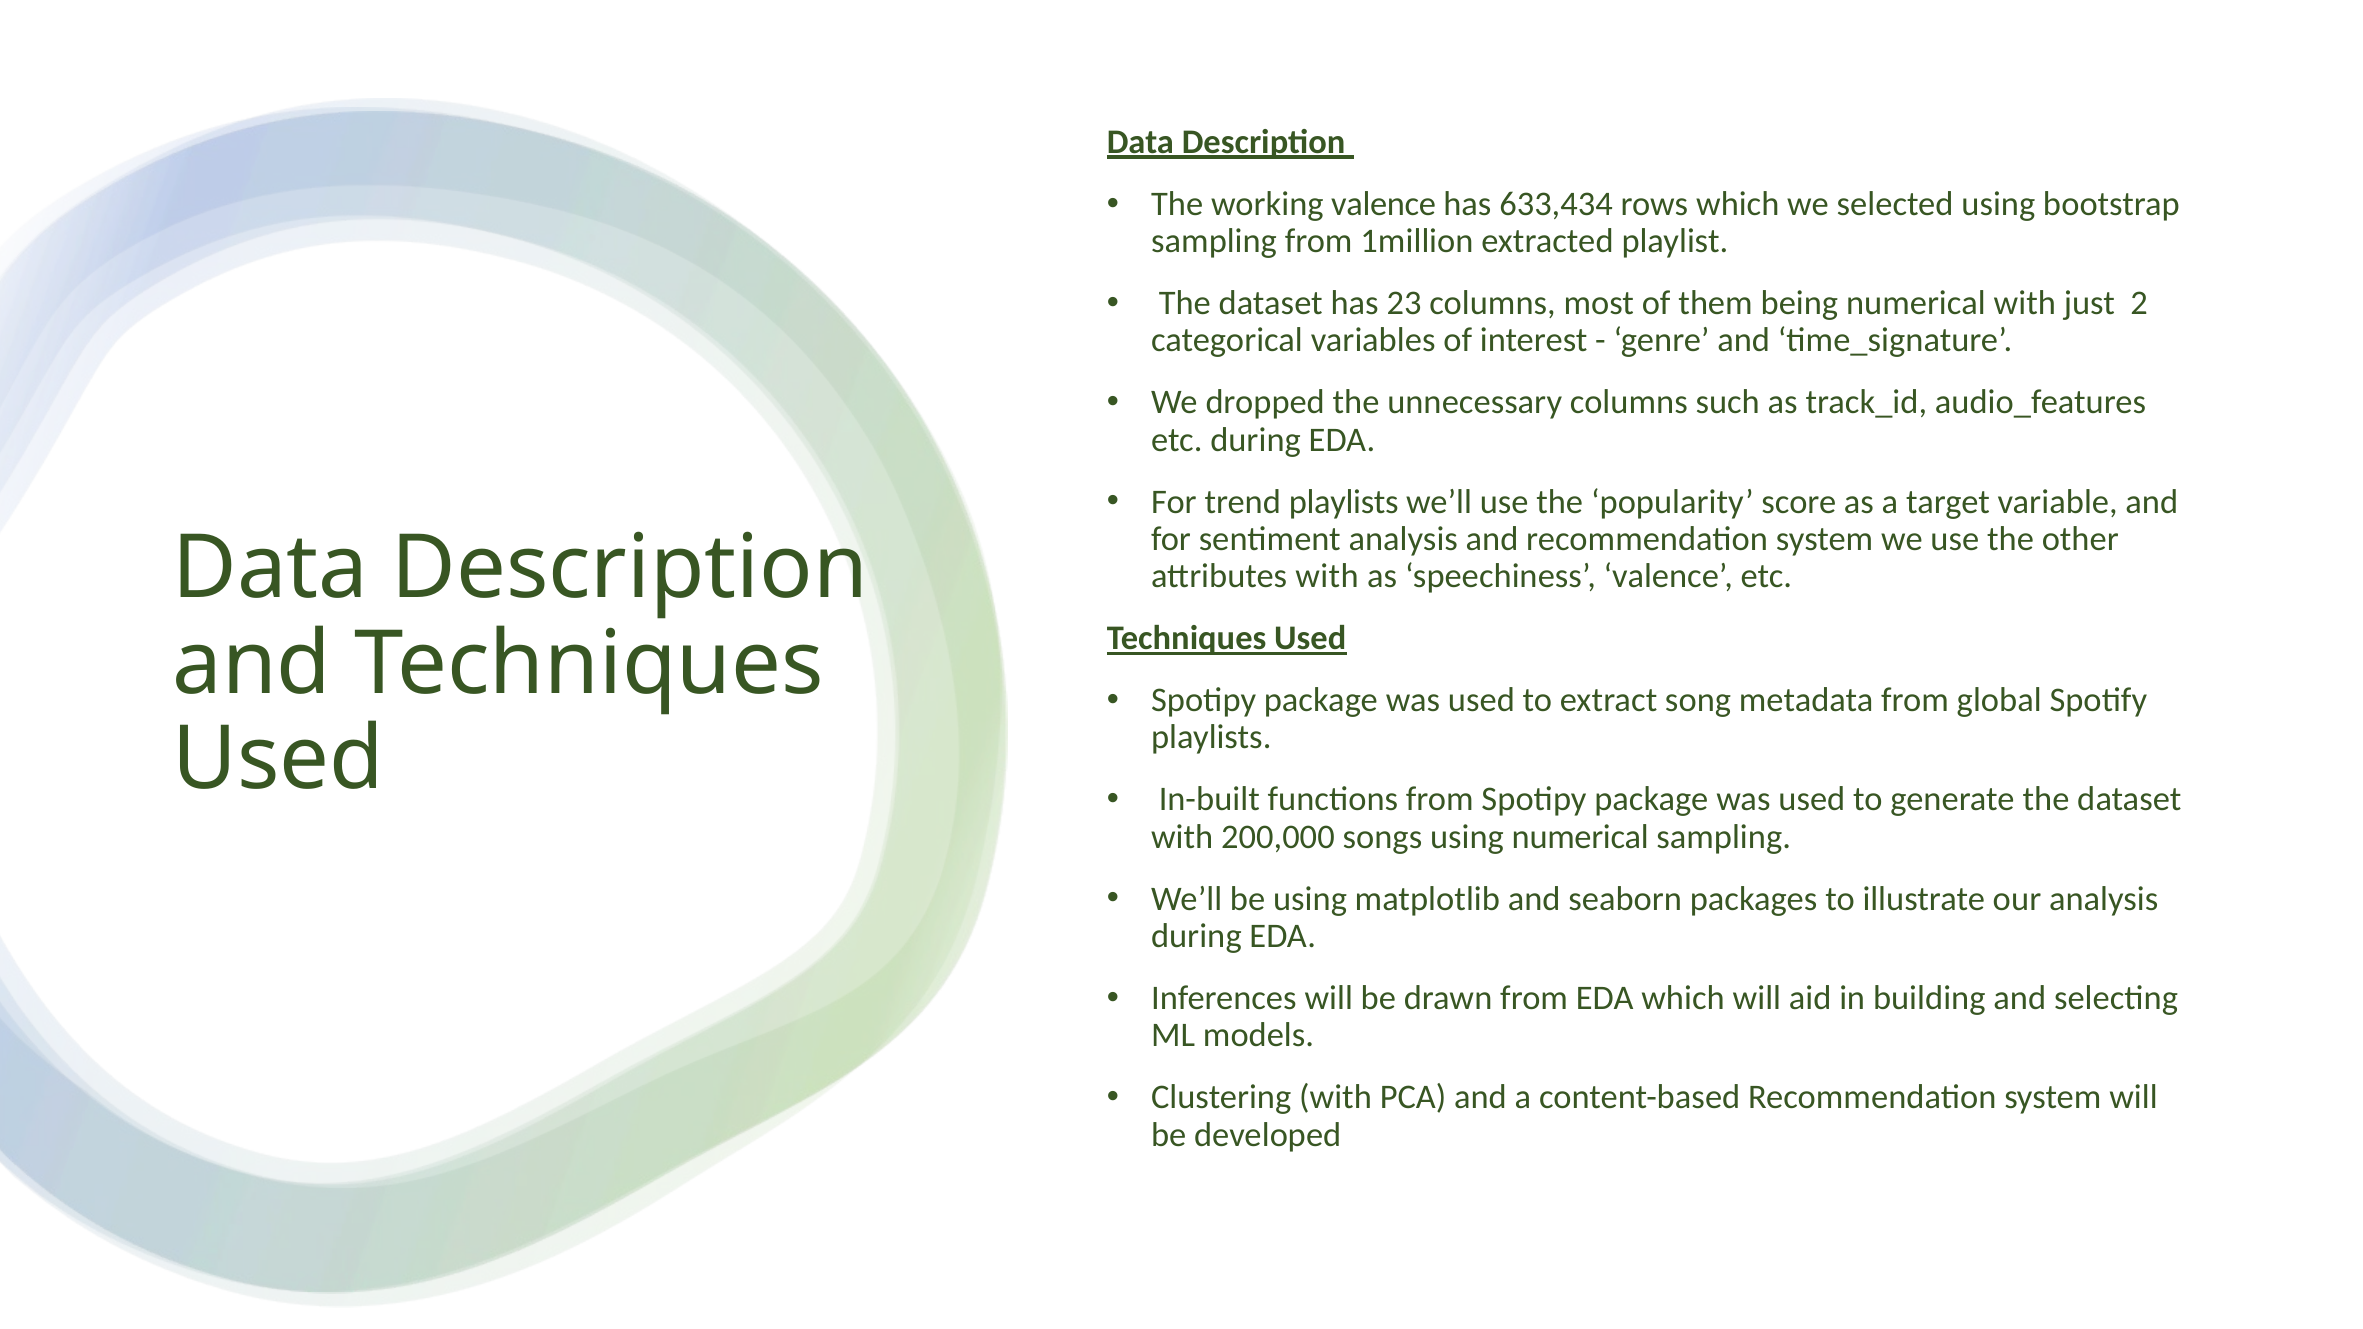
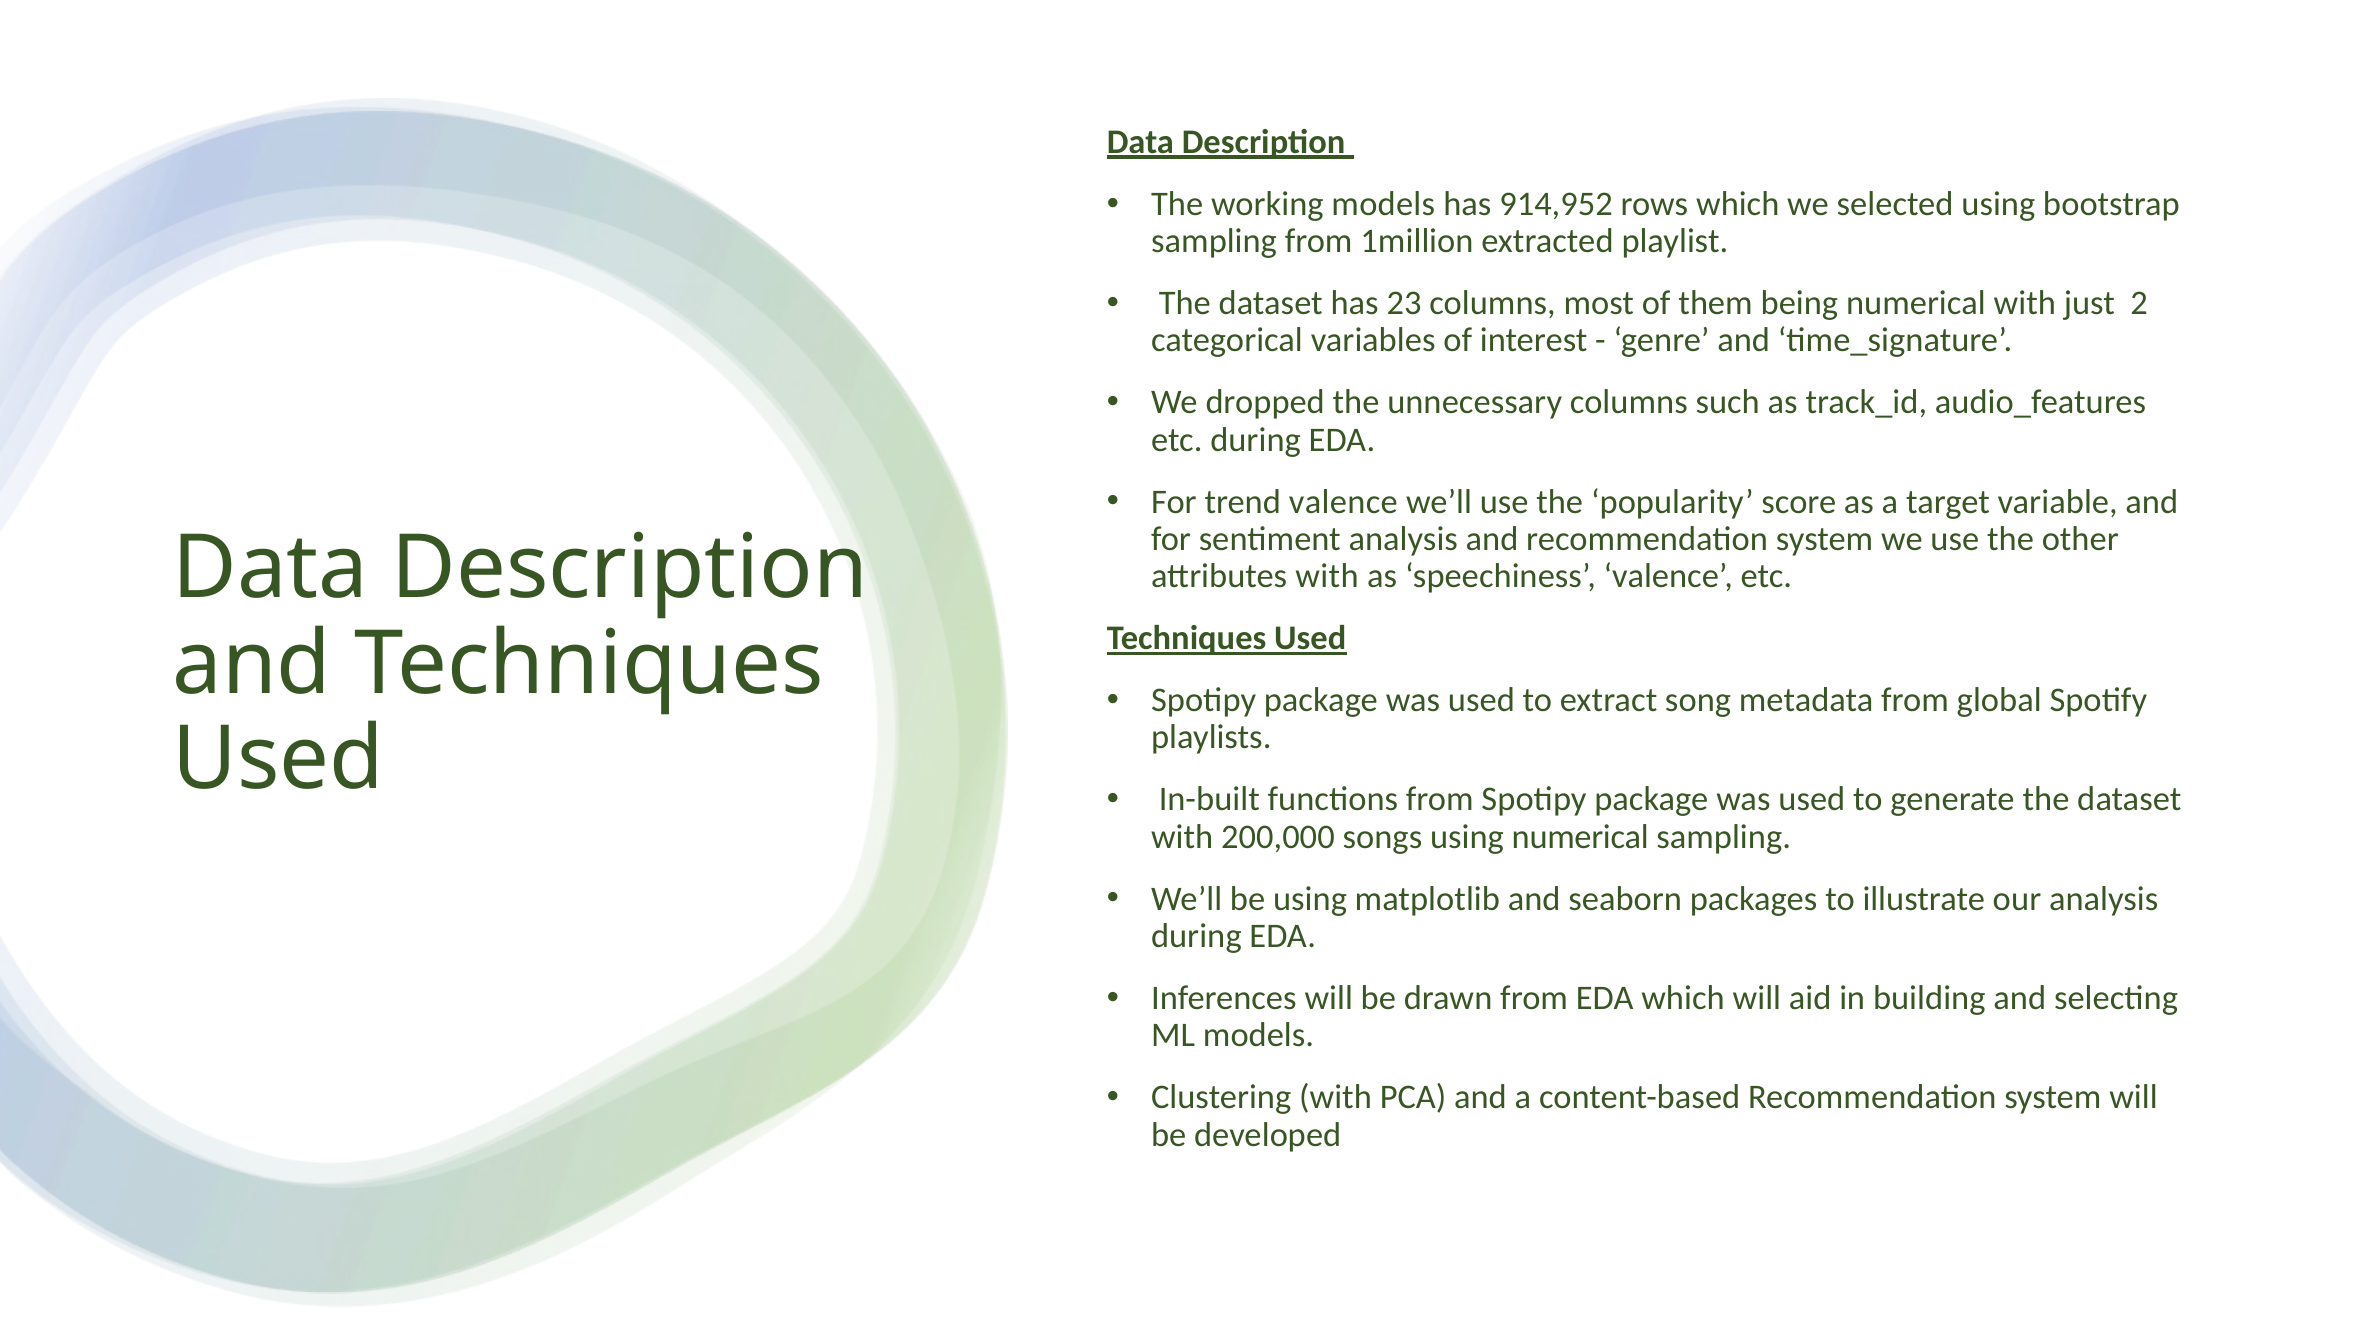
working valence: valence -> models
633,434: 633,434 -> 914,952
trend playlists: playlists -> valence
